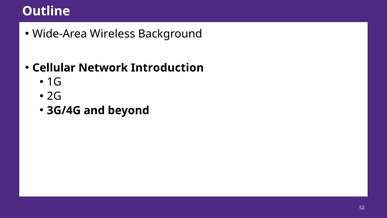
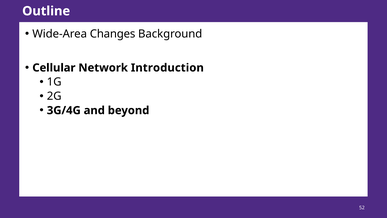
Wireless: Wireless -> Changes
